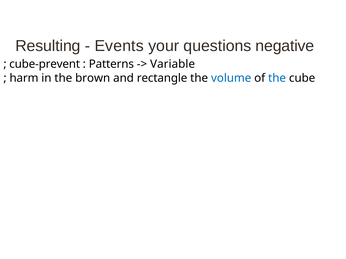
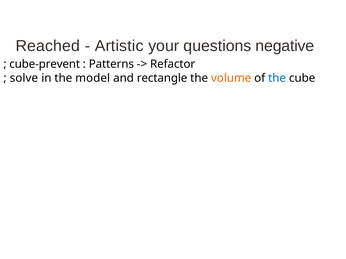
Resulting: Resulting -> Reached
Events: Events -> Artistic
Variable: Variable -> Refactor
harm: harm -> solve
brown: brown -> model
volume colour: blue -> orange
